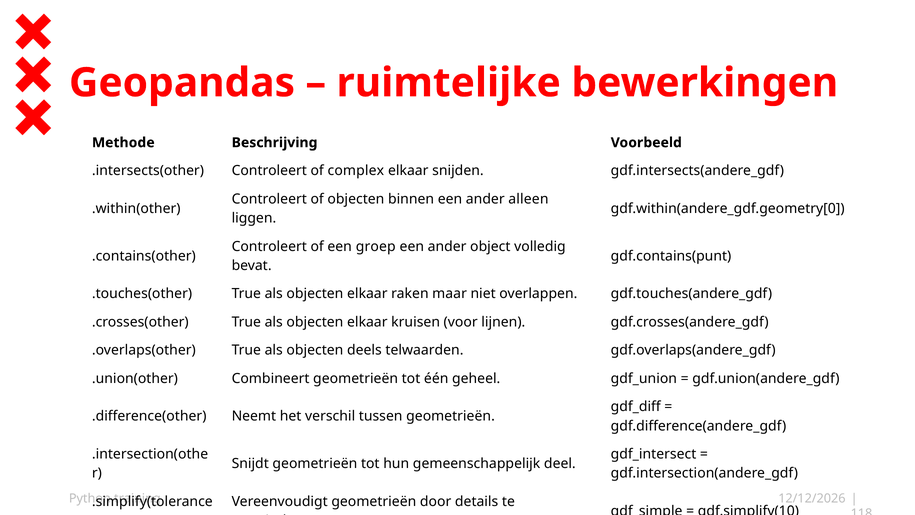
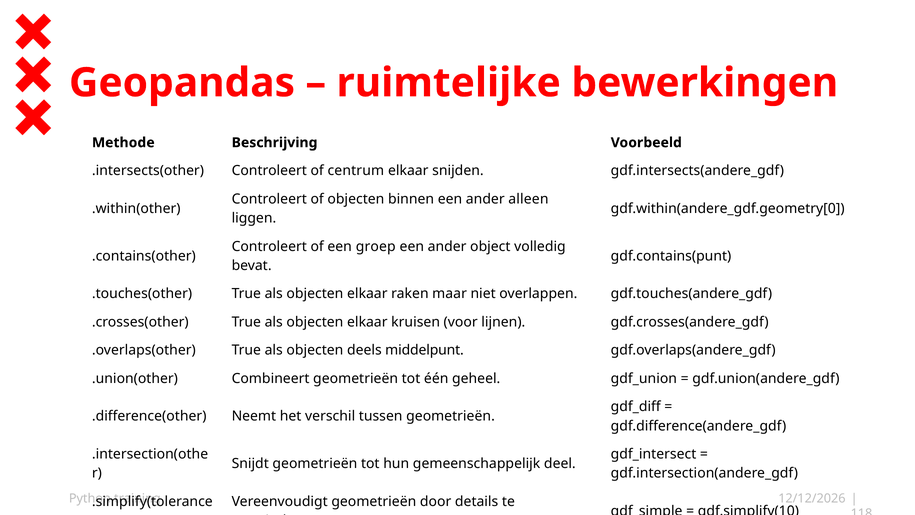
complex: complex -> centrum
telwaarden: telwaarden -> middelpunt
